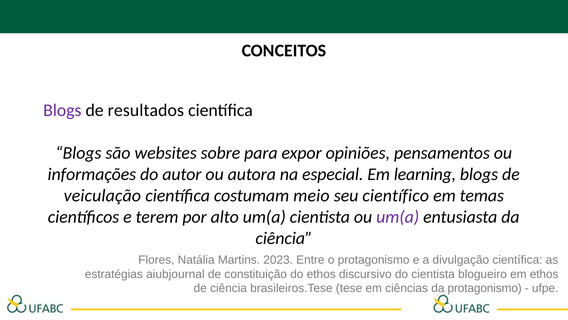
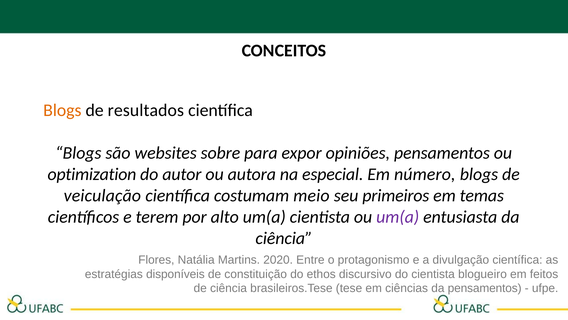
Blogs at (62, 110) colour: purple -> orange
informações: informações -> optimization
learning: learning -> número
científico: científico -> primeiros
2023: 2023 -> 2020
aiubjournal: aiubjournal -> disponíveis
em ethos: ethos -> feitos
da protagonismo: protagonismo -> pensamentos
